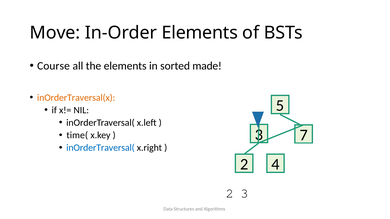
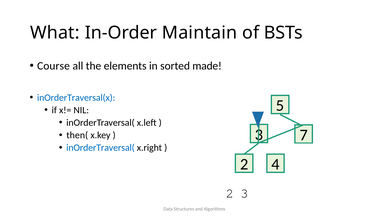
Move: Move -> What
In-Order Elements: Elements -> Maintain
inOrderTraversal(x colour: orange -> blue
time(: time( -> then(
